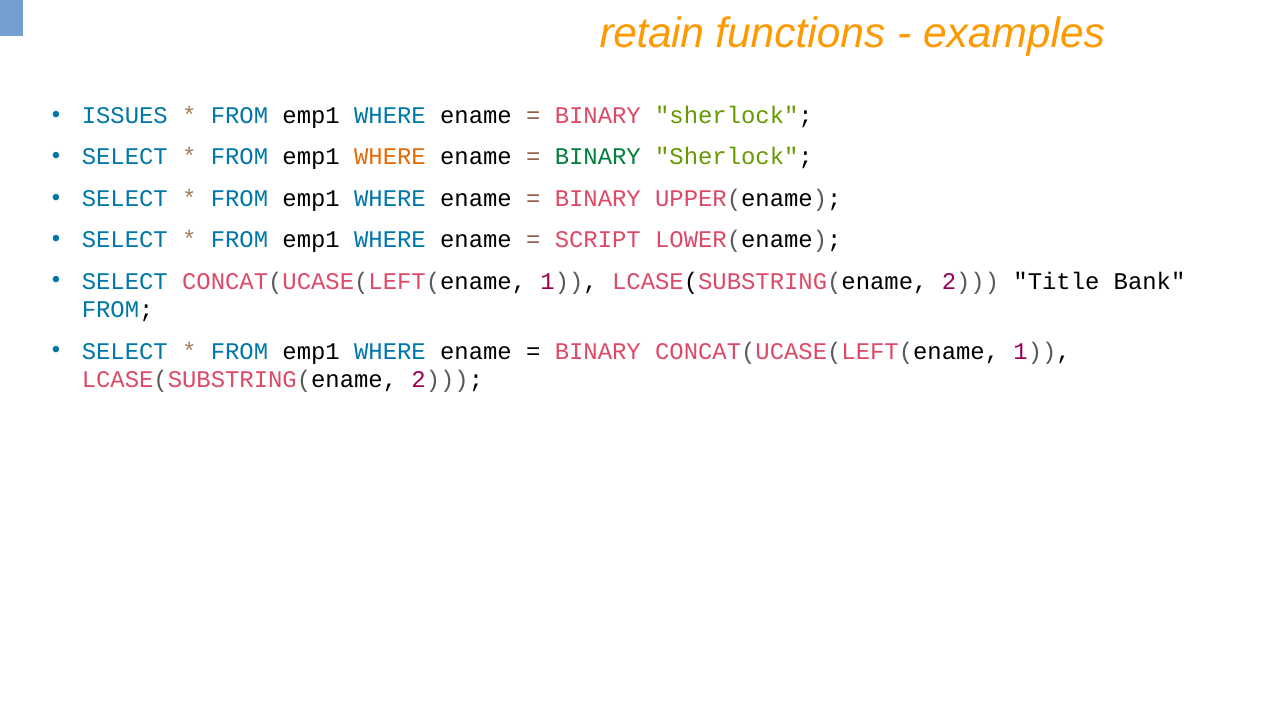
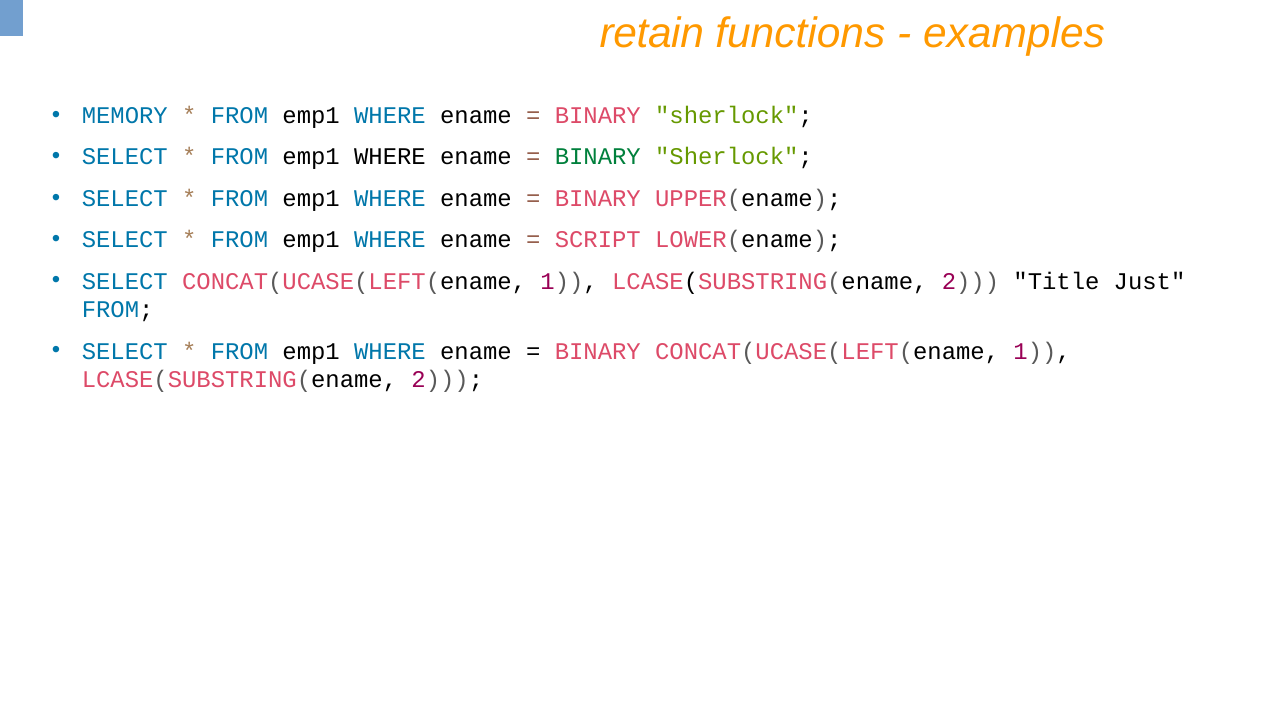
ISSUES: ISSUES -> MEMORY
WHERE at (390, 157) colour: orange -> black
Bank: Bank -> Just
